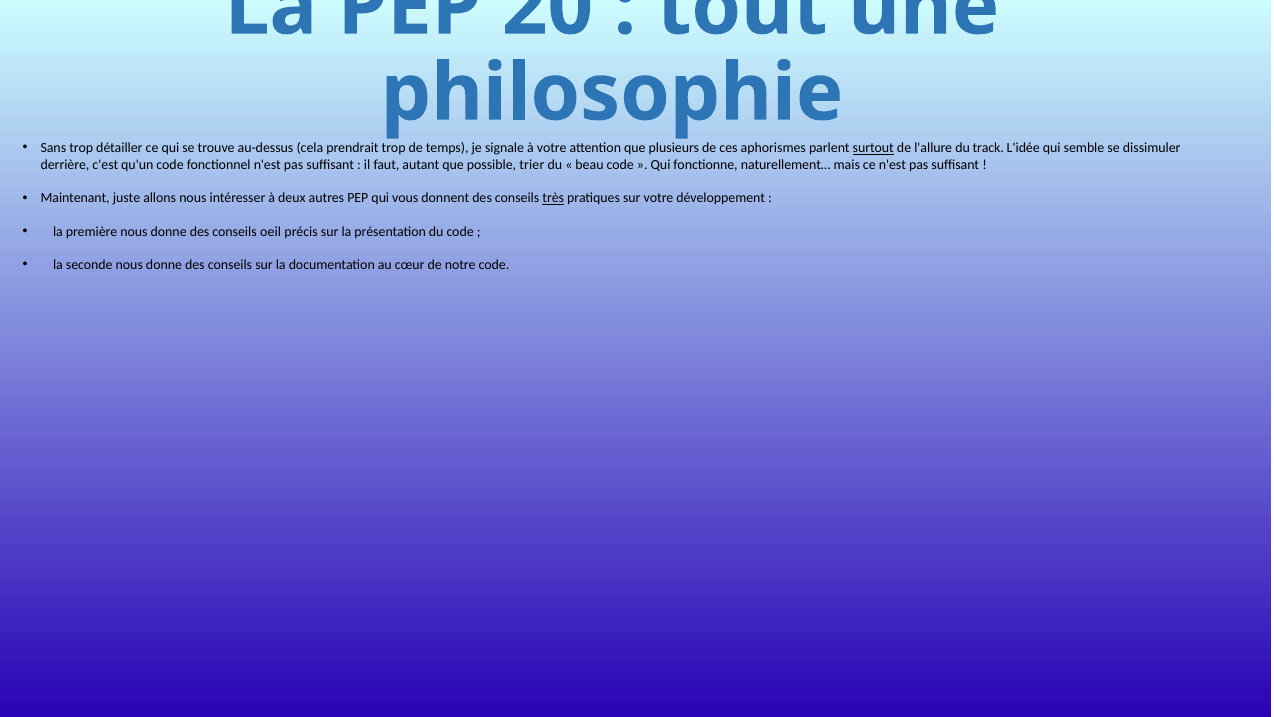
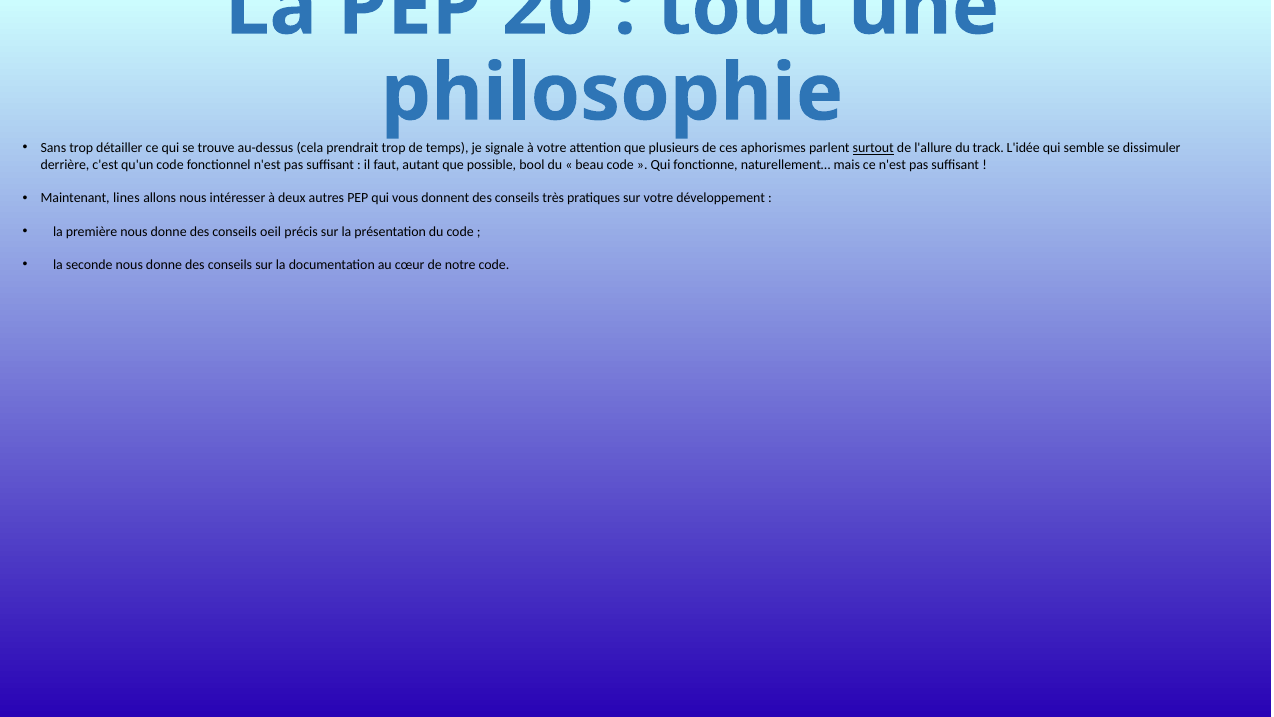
trier: trier -> bool
juste: juste -> lines
très underline: present -> none
